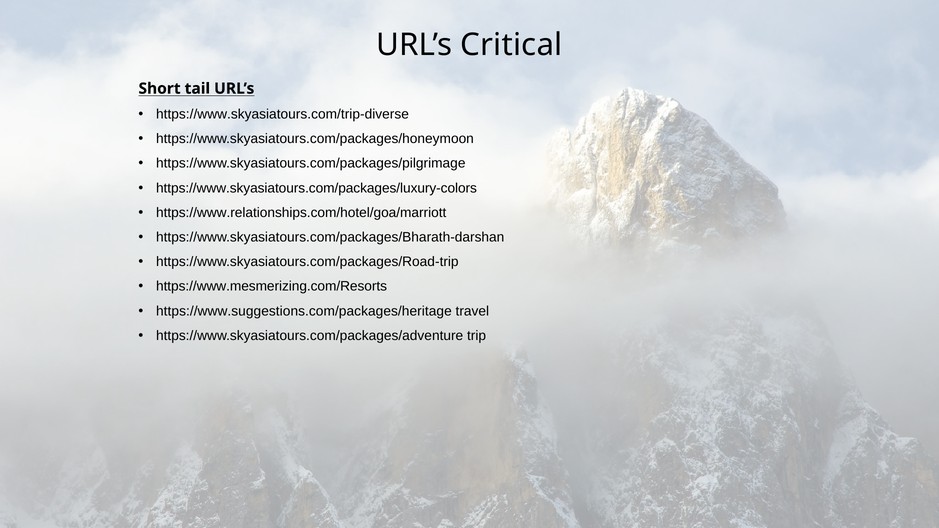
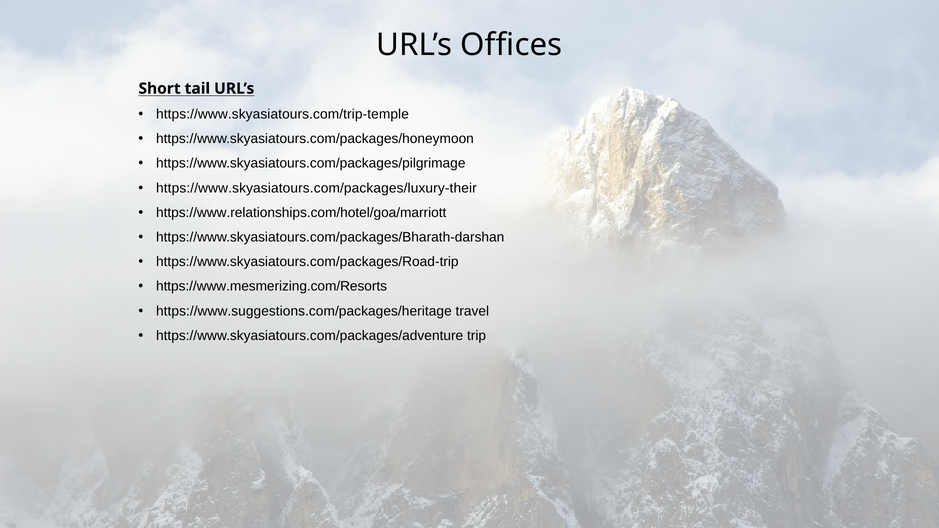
Critical: Critical -> Offices
https://www.skyasiatours.com/trip-diverse: https://www.skyasiatours.com/trip-diverse -> https://www.skyasiatours.com/trip-temple
https://www.skyasiatours.com/packages/luxury-colors: https://www.skyasiatours.com/packages/luxury-colors -> https://www.skyasiatours.com/packages/luxury-their
